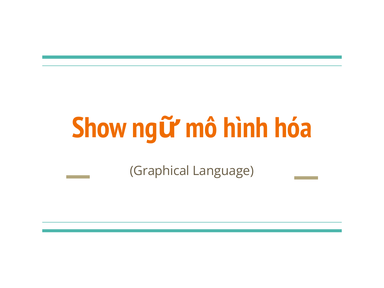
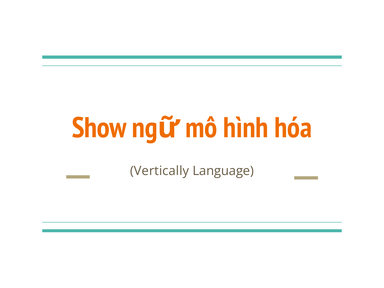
Graphical: Graphical -> Vertically
